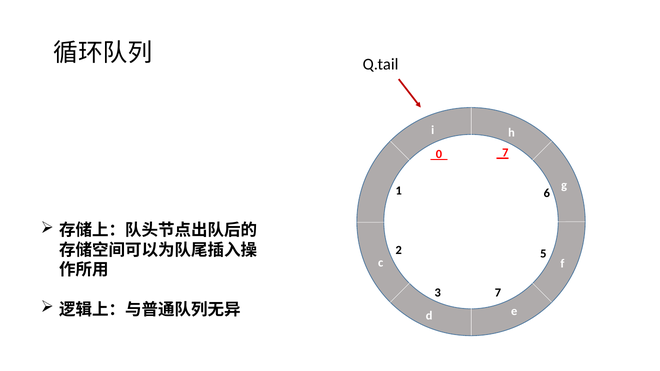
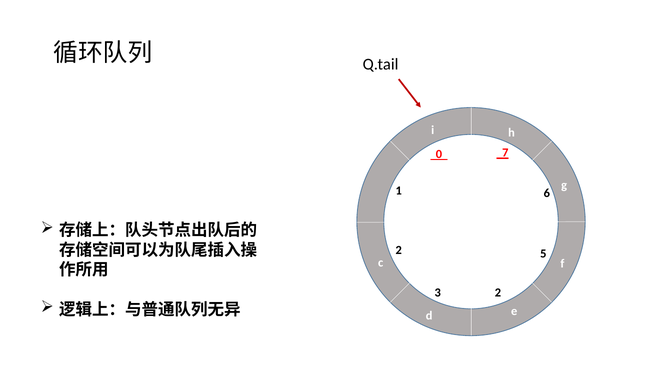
3 7: 7 -> 2
